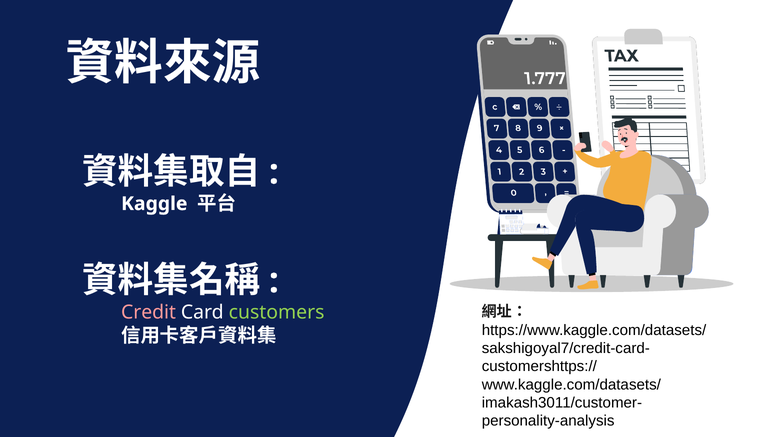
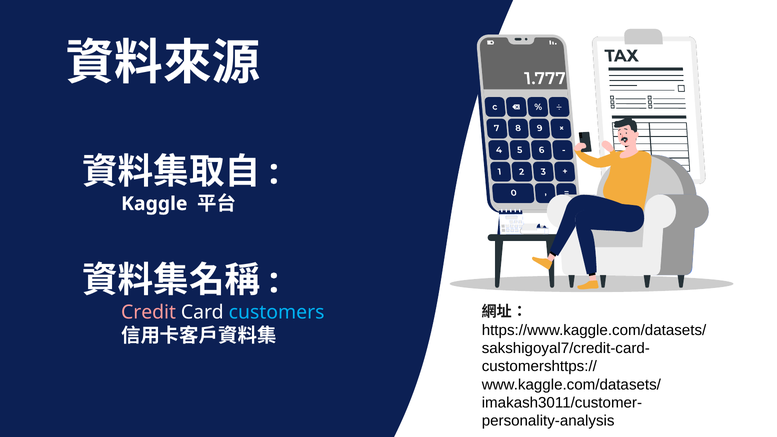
customers colour: light green -> light blue
